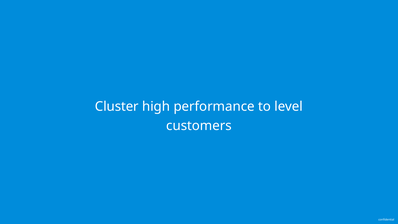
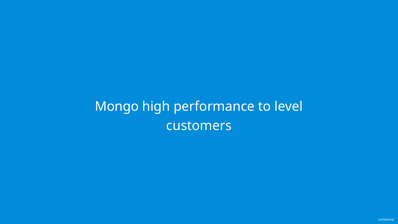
Cluster: Cluster -> Mongo
